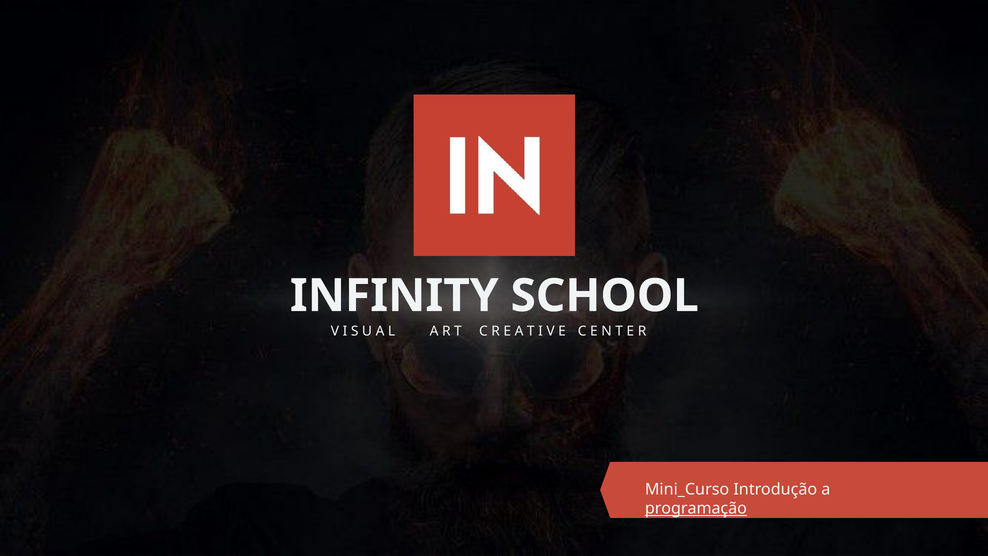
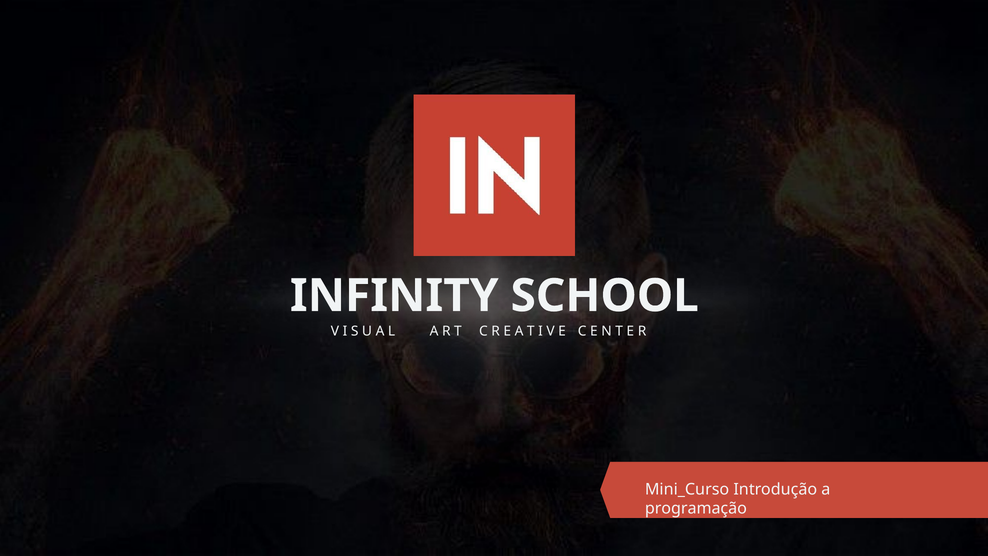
programação underline: present -> none
